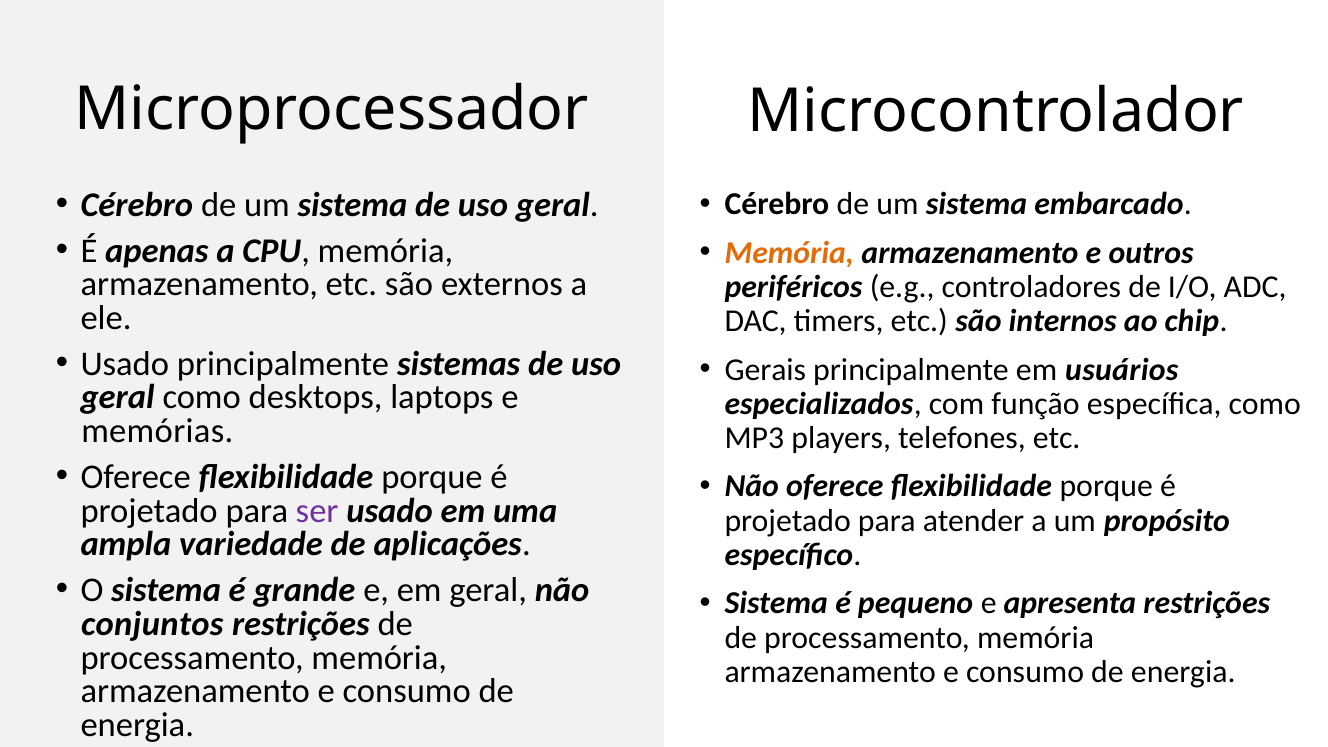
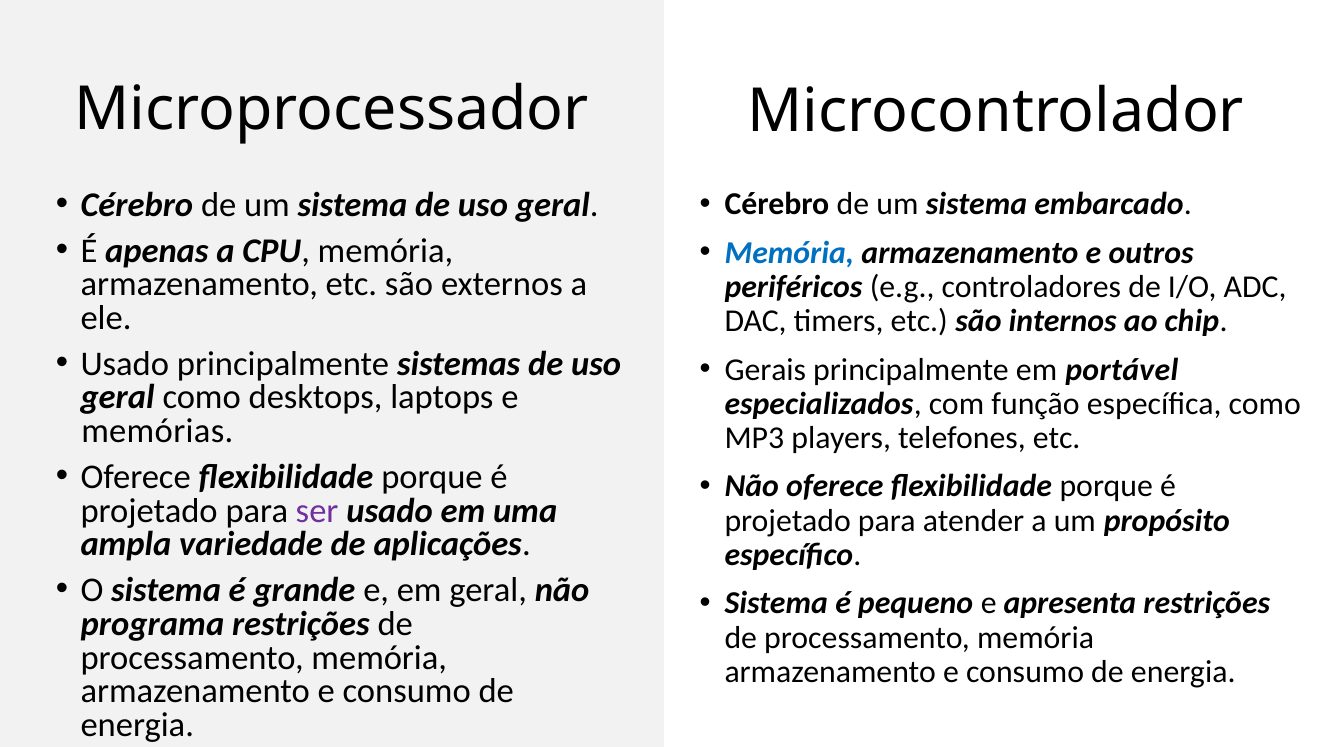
Memória at (789, 253) colour: orange -> blue
usuários: usuários -> portável
conjuntos: conjuntos -> programa
